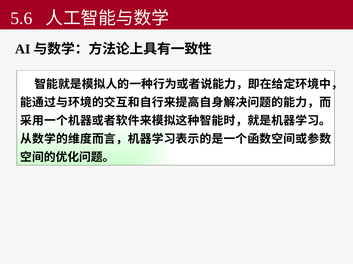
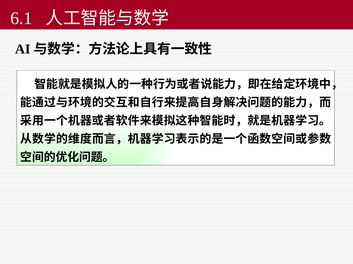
5.6: 5.6 -> 6.1
